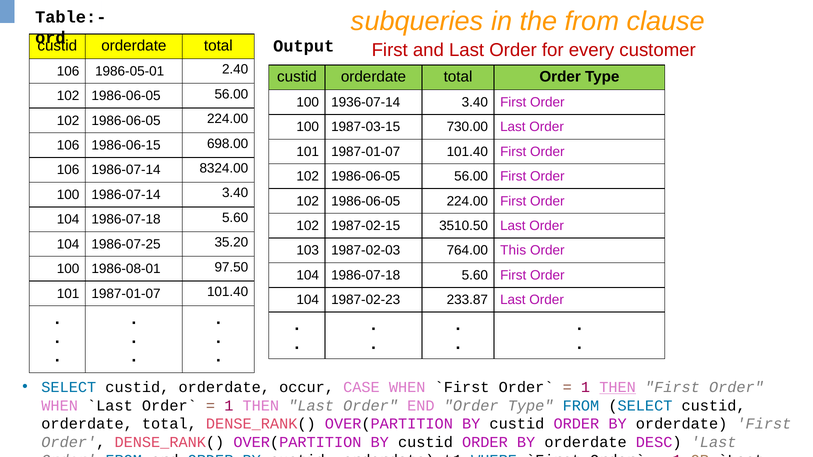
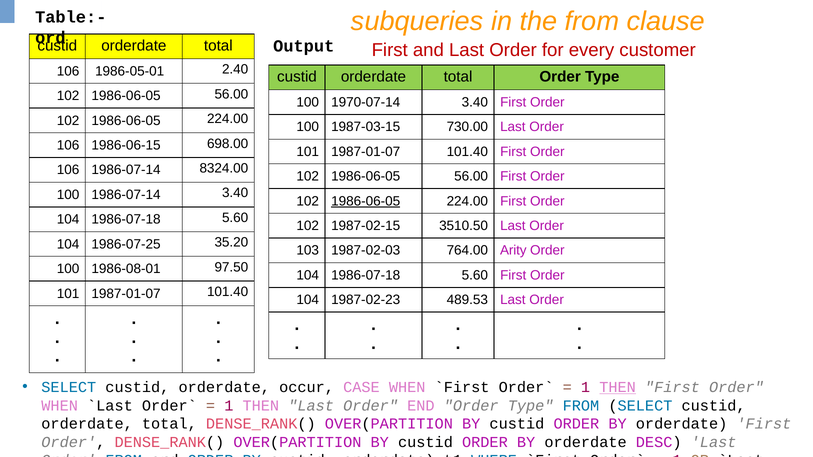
1936-07-14: 1936-07-14 -> 1970-07-14
1986-06-05 at (366, 201) underline: none -> present
This: This -> Arity
233.87: 233.87 -> 489.53
